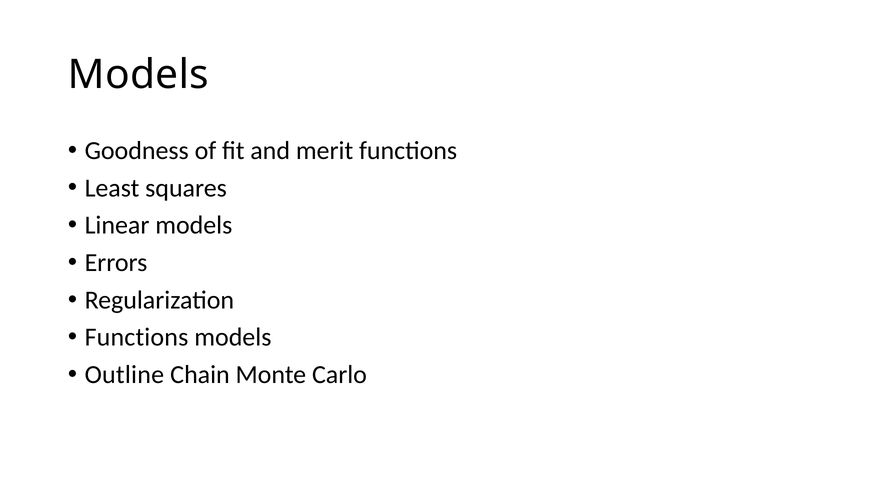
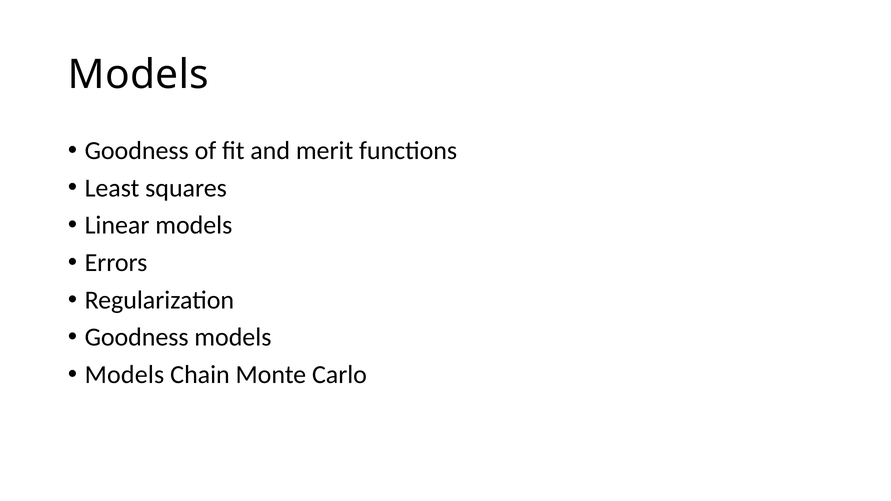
Functions at (136, 337): Functions -> Goodness
Outline at (124, 375): Outline -> Models
